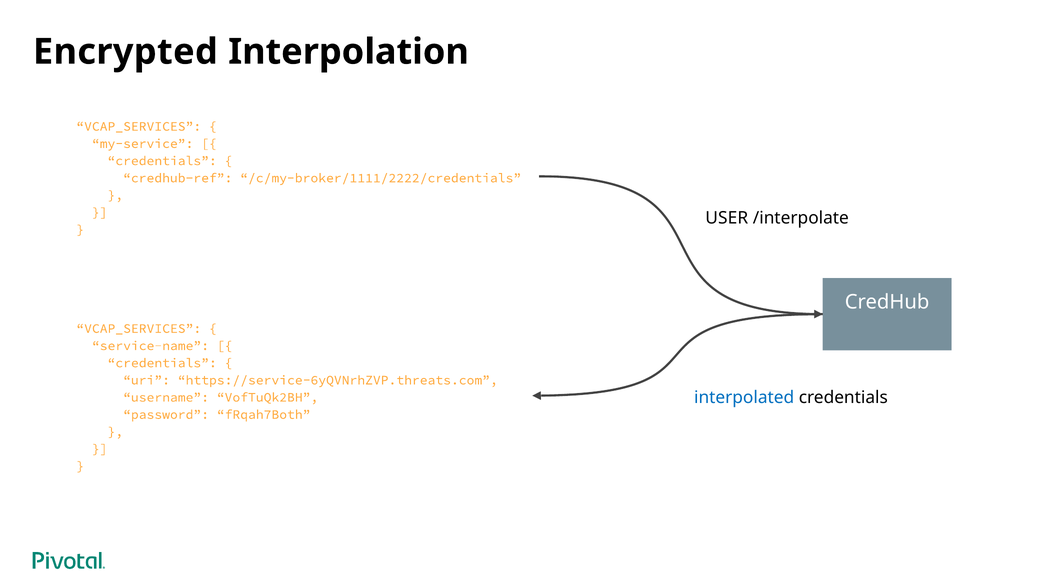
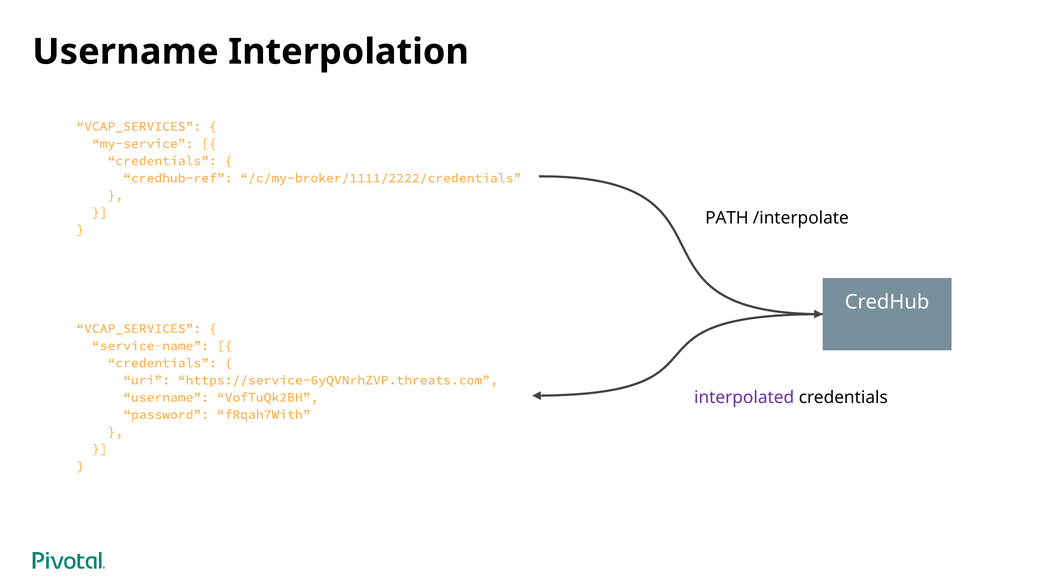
Encrypted at (125, 52): Encrypted -> Username
USER: USER -> PATH
interpolated colour: blue -> purple
fRqah7Both: fRqah7Both -> fRqah7With
